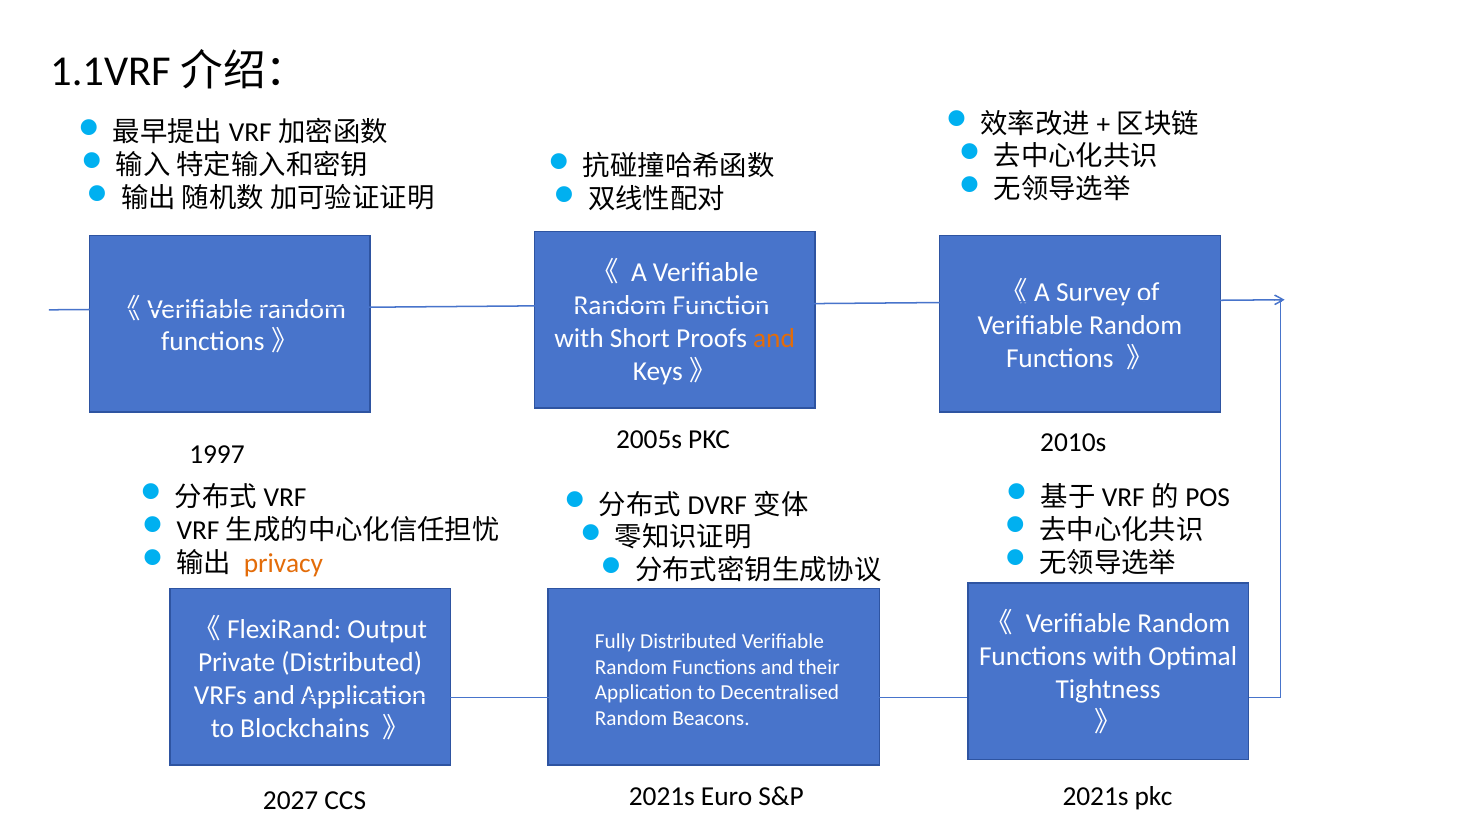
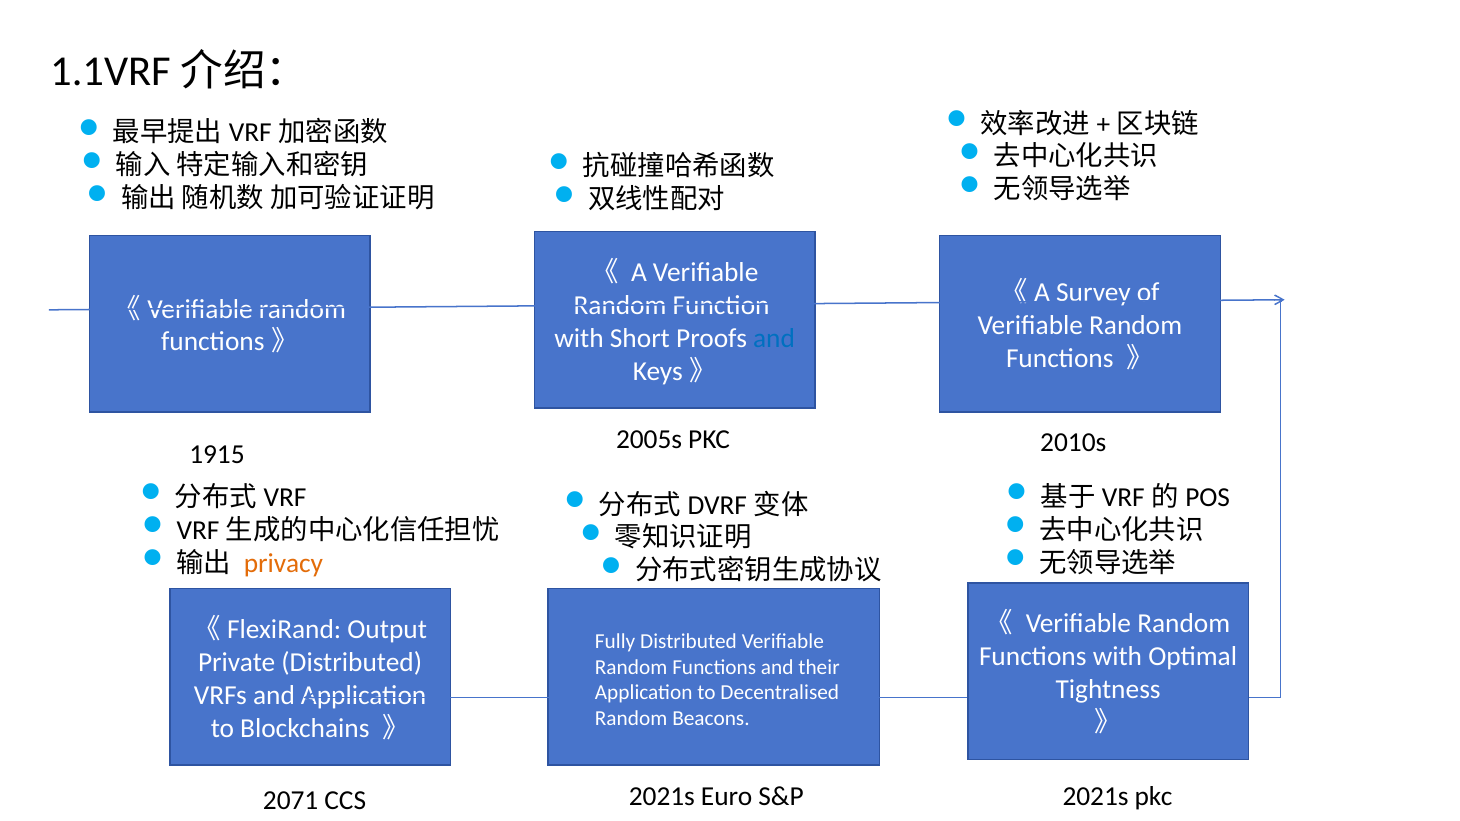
and at (774, 338) colour: orange -> blue
1997: 1997 -> 1915
2027: 2027 -> 2071
